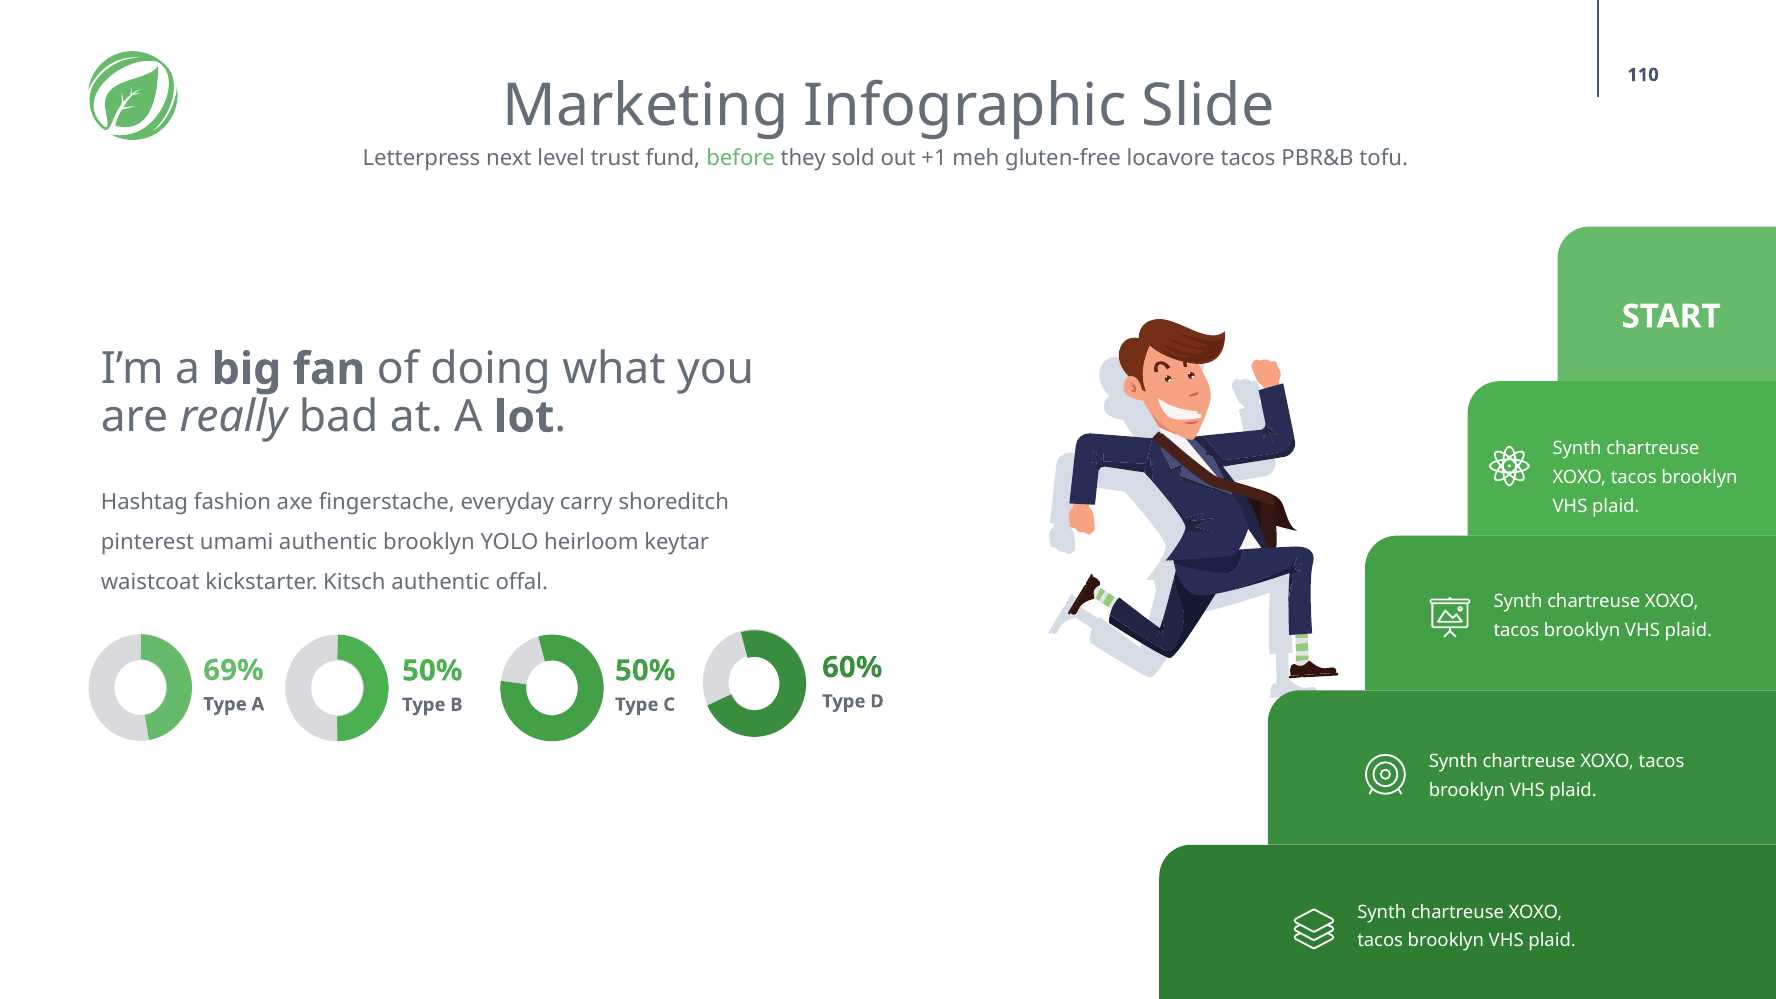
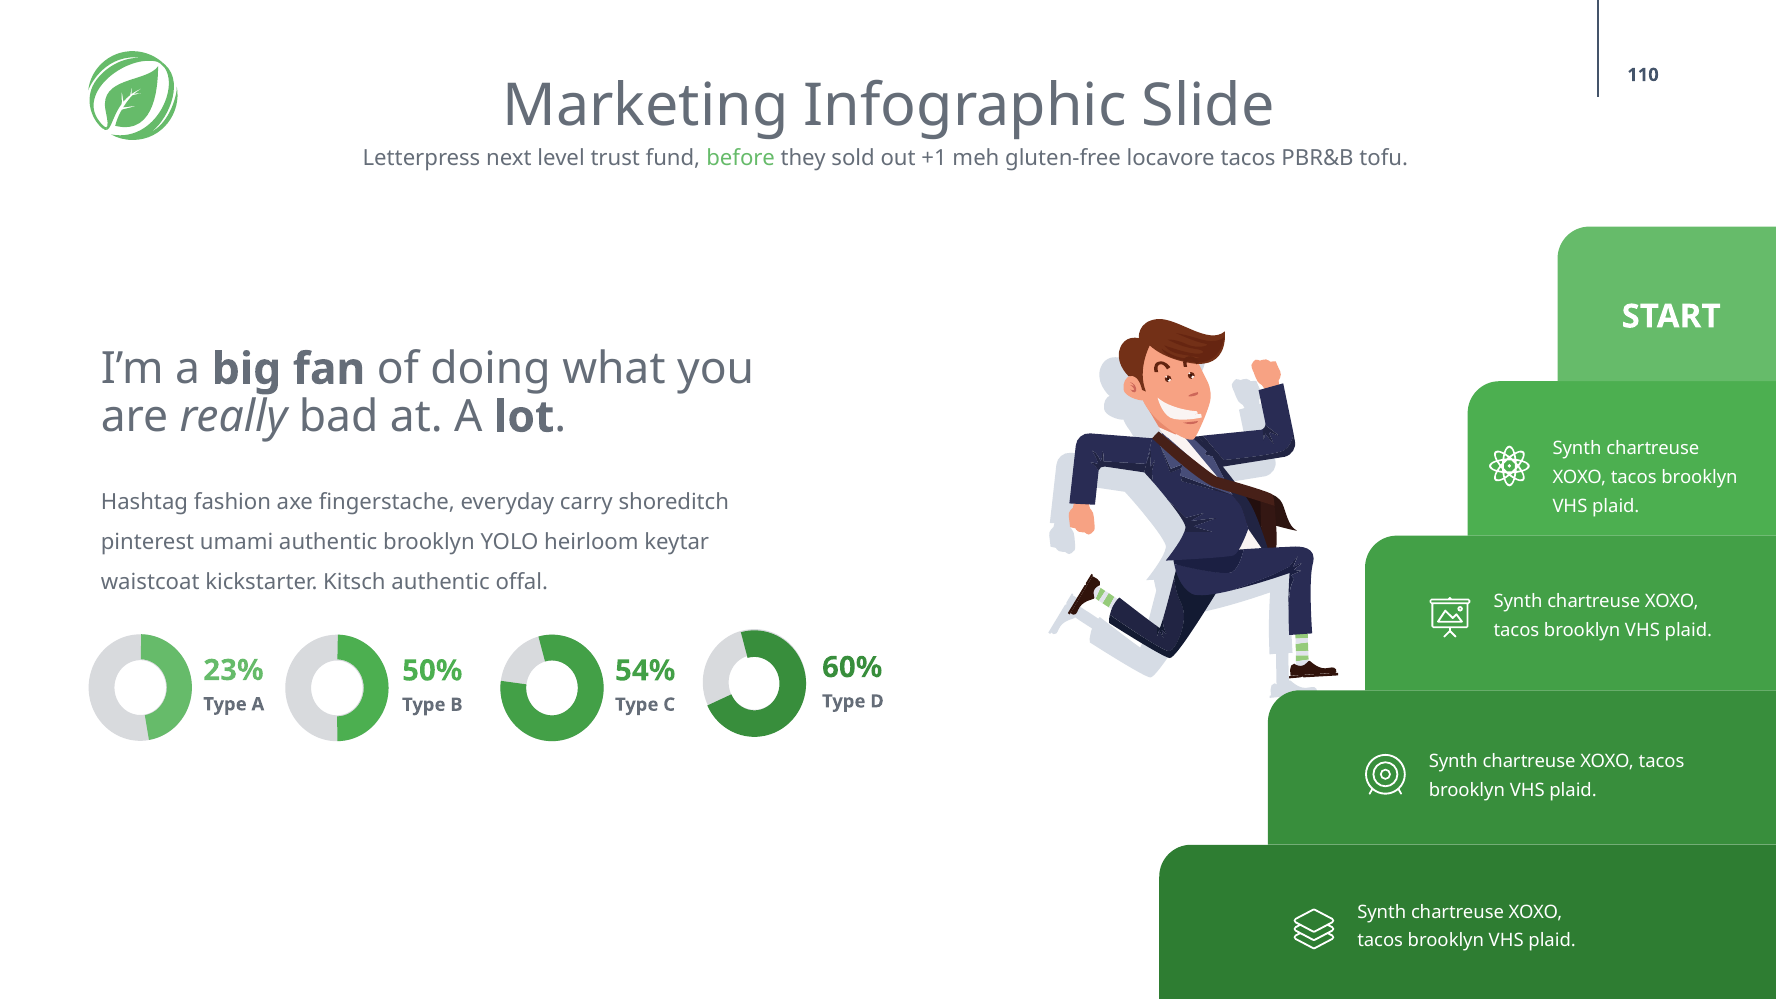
69%: 69% -> 23%
50% at (645, 671): 50% -> 54%
